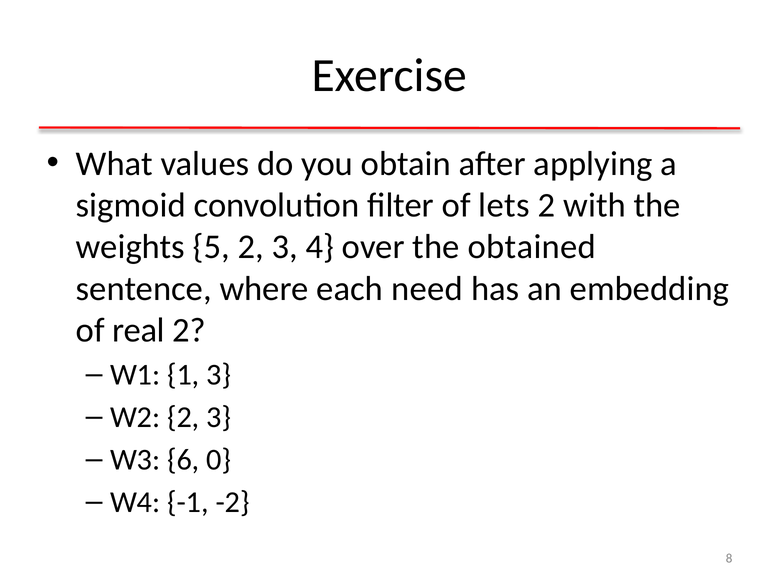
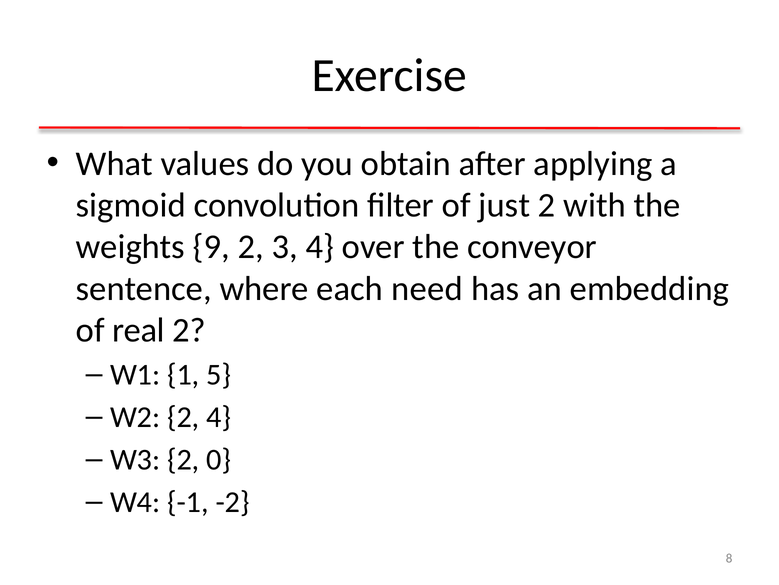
lets: lets -> just
5: 5 -> 9
obtained: obtained -> conveyor
1 3: 3 -> 5
W2 2 3: 3 -> 4
W3 6: 6 -> 2
